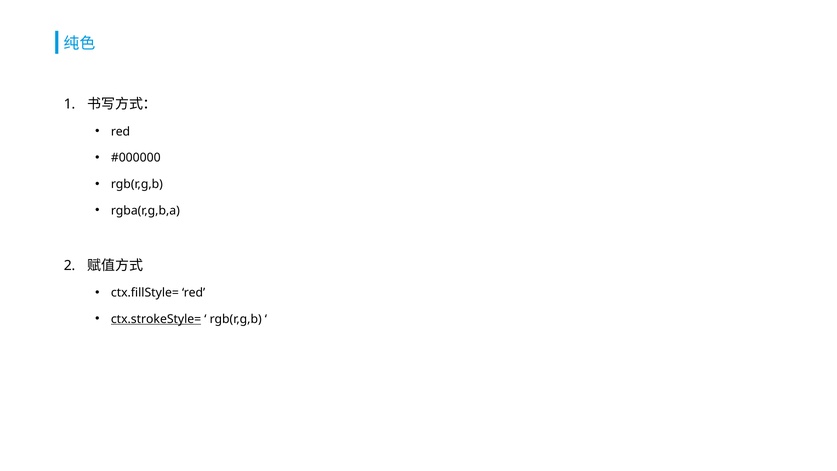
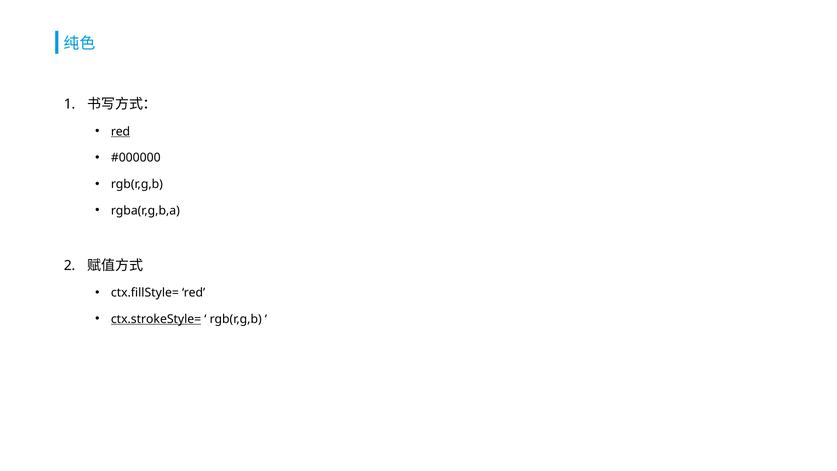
red at (121, 132) underline: none -> present
